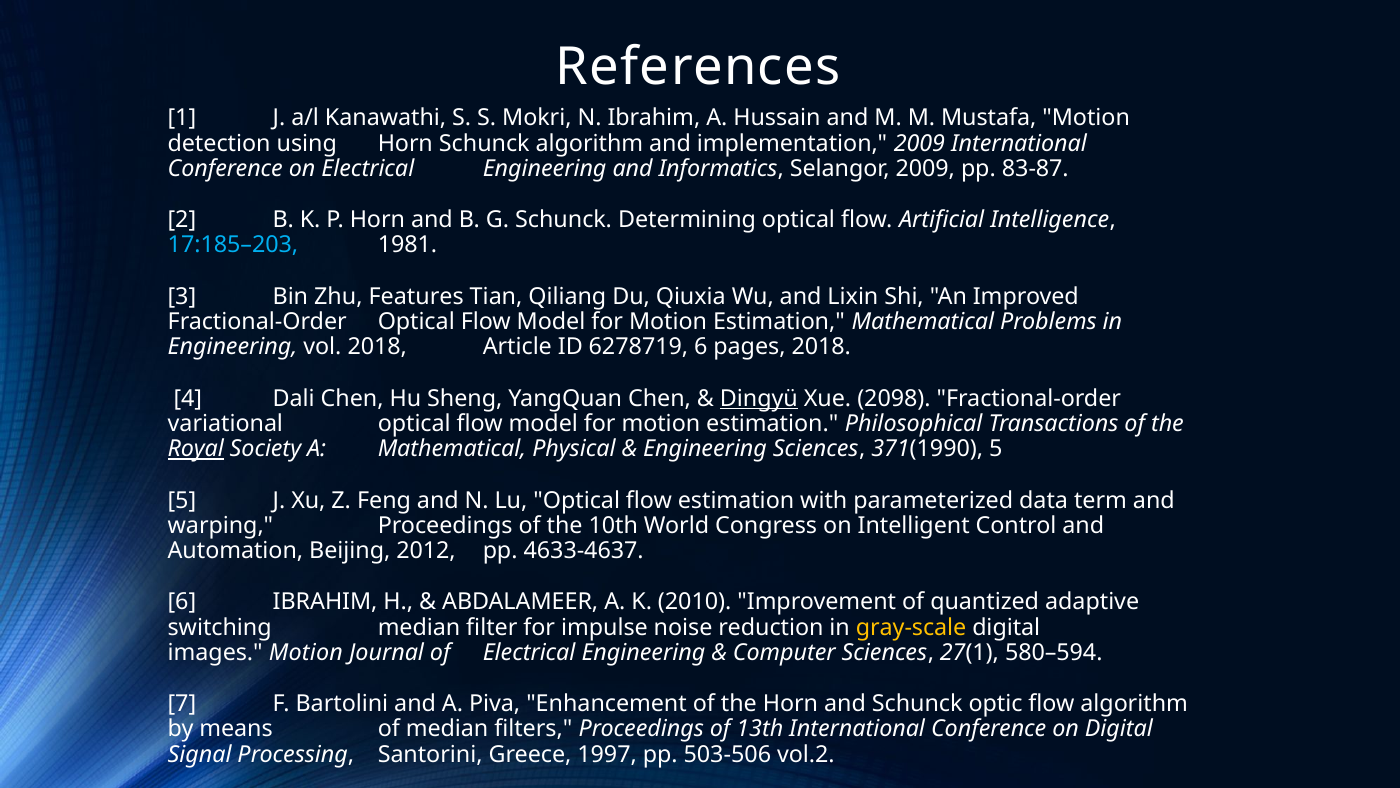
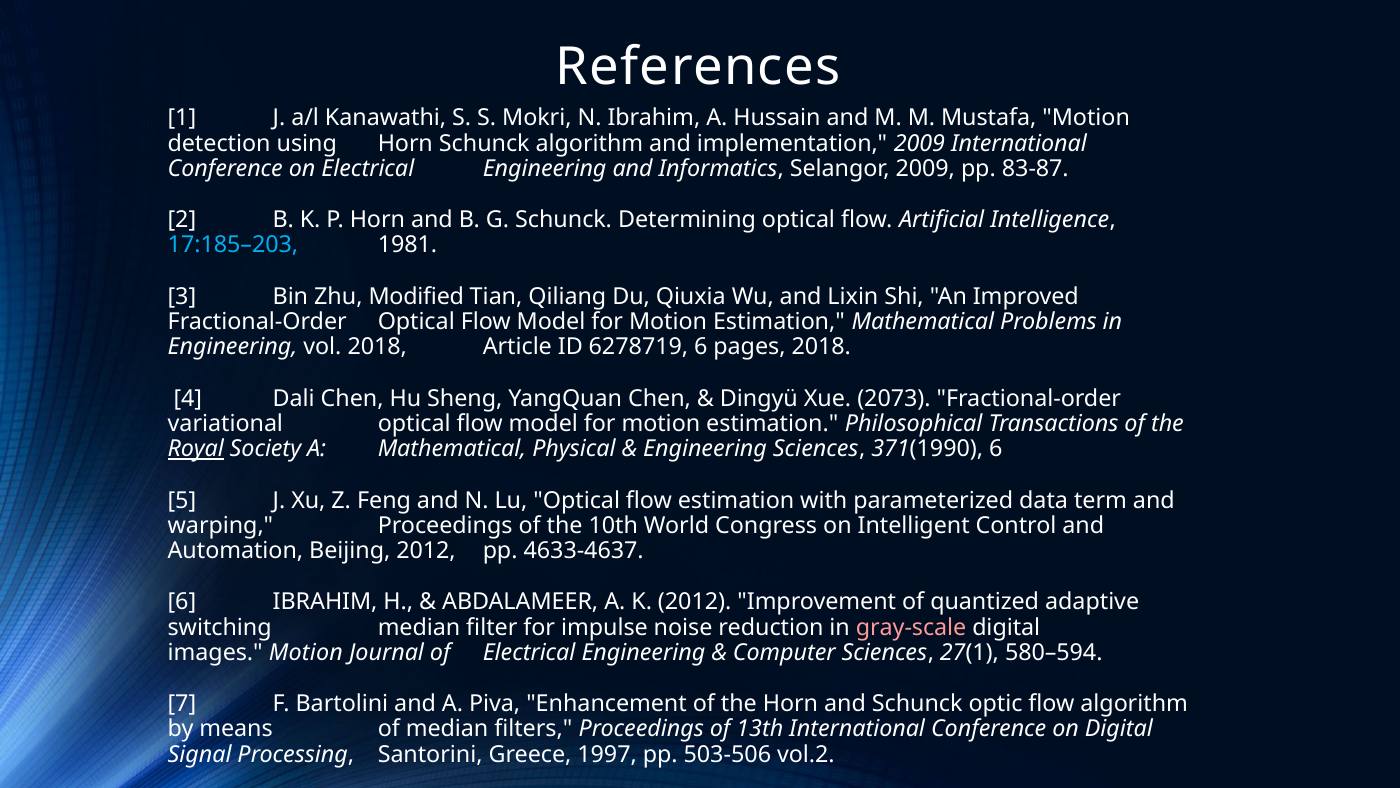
Features: Features -> Modified
Dingyü underline: present -> none
2098: 2098 -> 2073
371(1990 5: 5 -> 6
K 2010: 2010 -> 2012
gray-scale colour: yellow -> pink
